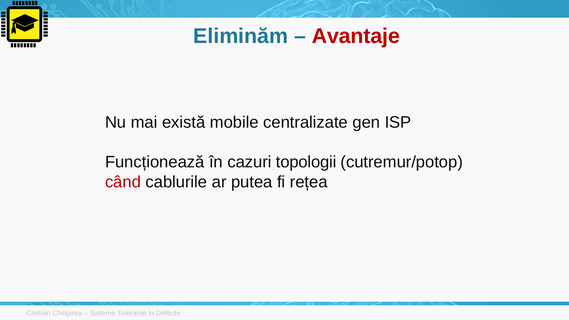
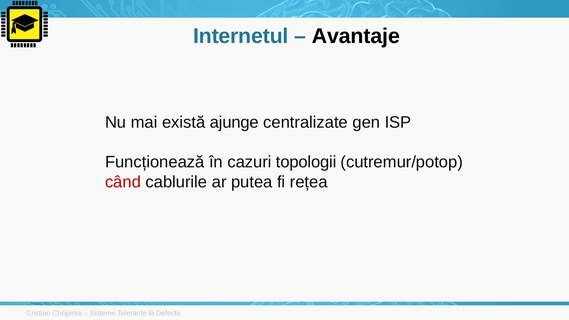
Eliminăm: Eliminăm -> Internetul
Avantaje colour: red -> black
mobile: mobile -> ajunge
